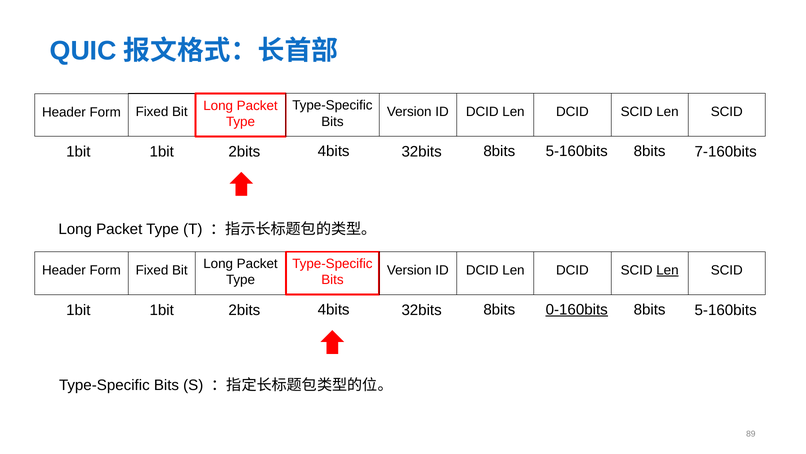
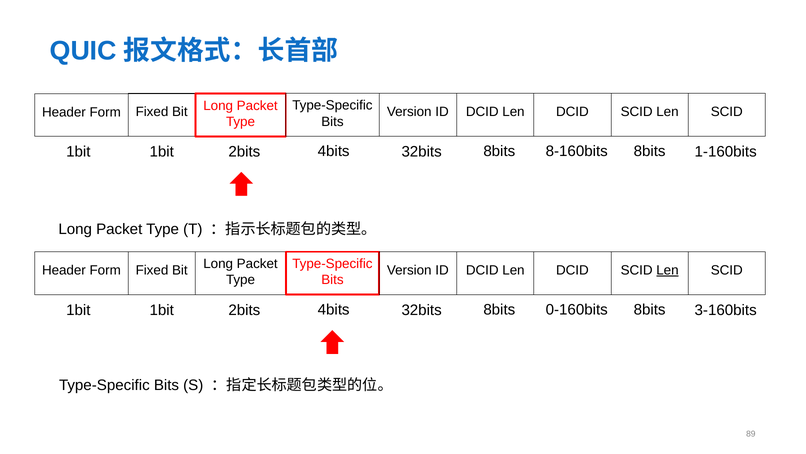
32bits 8bits 5-160bits: 5-160bits -> 8-160bits
7-160bits: 7-160bits -> 1-160bits
0-160bits underline: present -> none
5-160bits at (726, 310): 5-160bits -> 3-160bits
